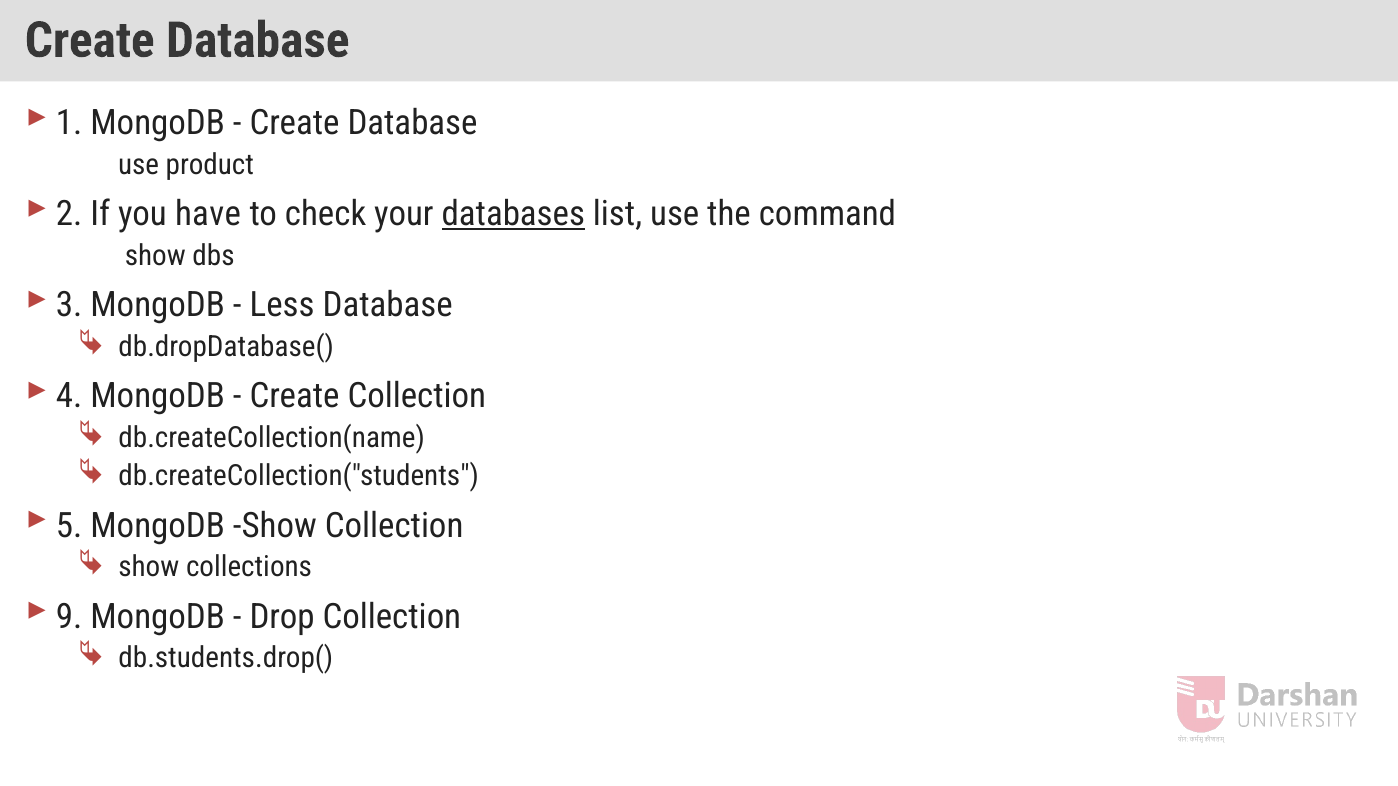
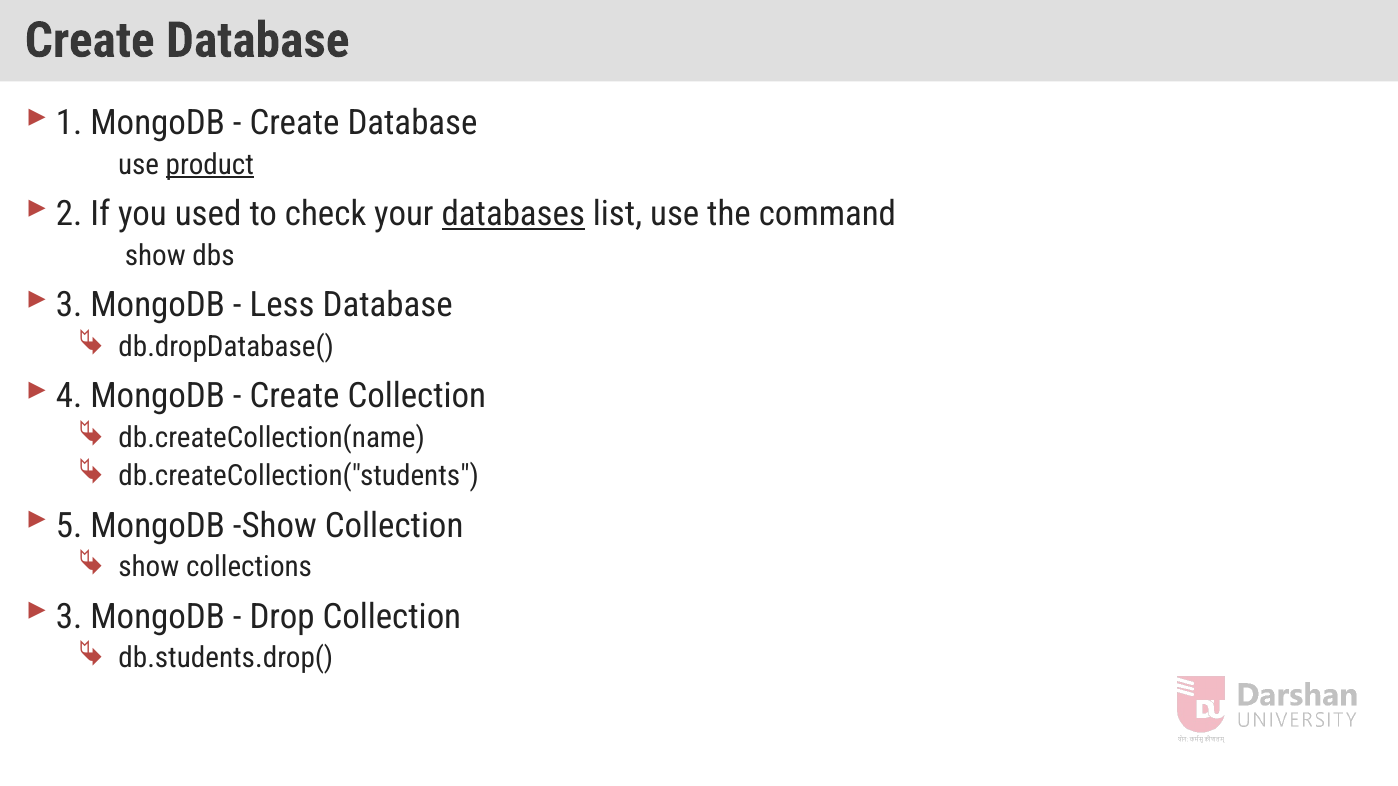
product underline: none -> present
have: have -> used
9 at (69, 617): 9 -> 3
